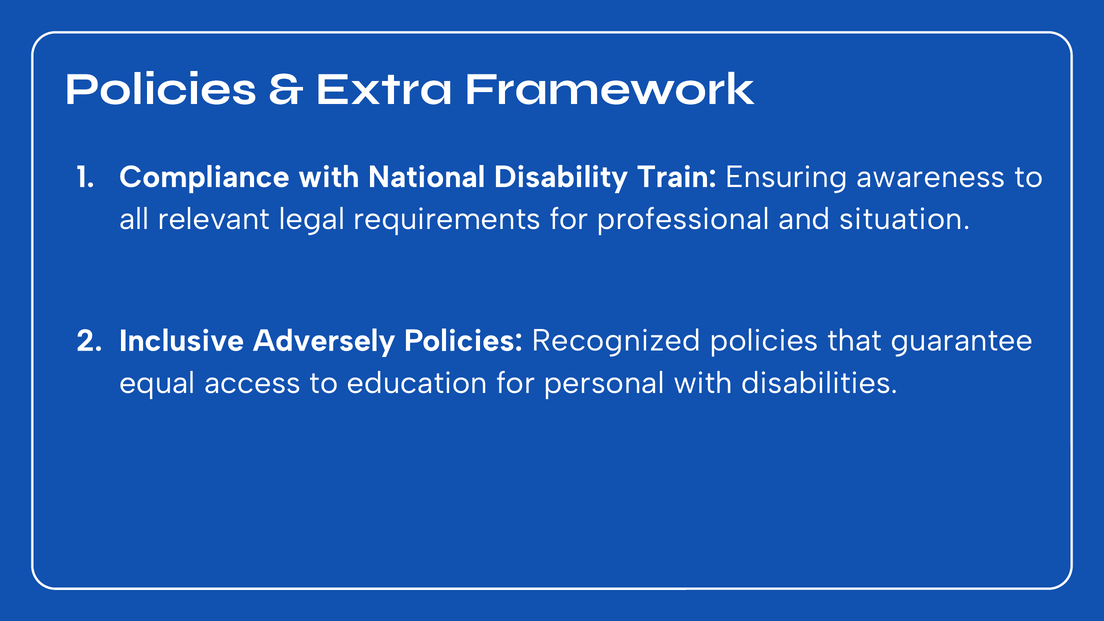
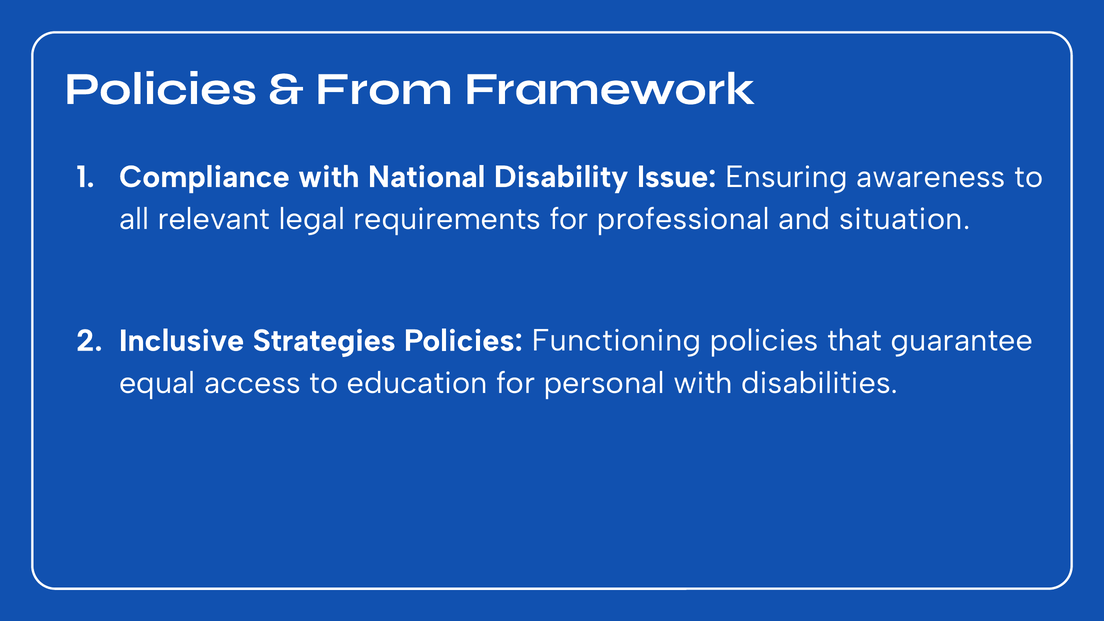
Extra: Extra -> From
Train: Train -> Issue
Adversely: Adversely -> Strategies
Recognized: Recognized -> Functioning
